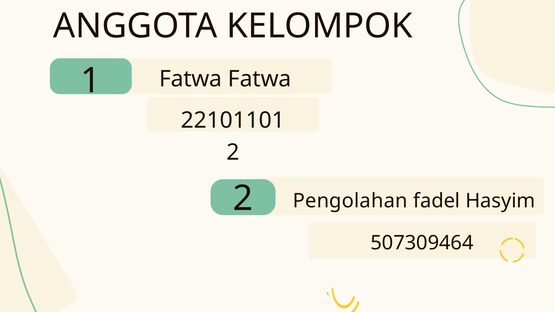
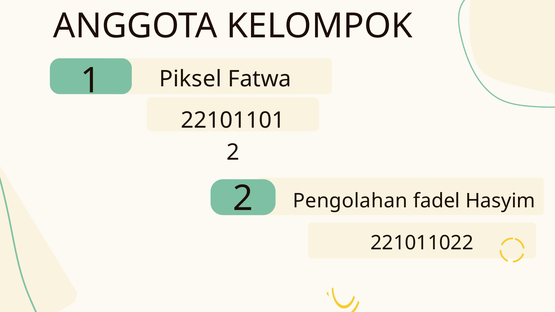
1 Fatwa: Fatwa -> Piksel
507309464: 507309464 -> 221011022
